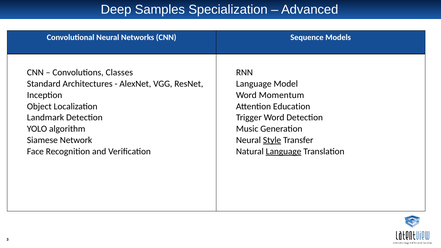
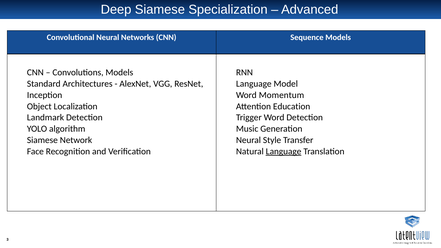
Deep Samples: Samples -> Siamese
Convolutions Classes: Classes -> Models
Style underline: present -> none
